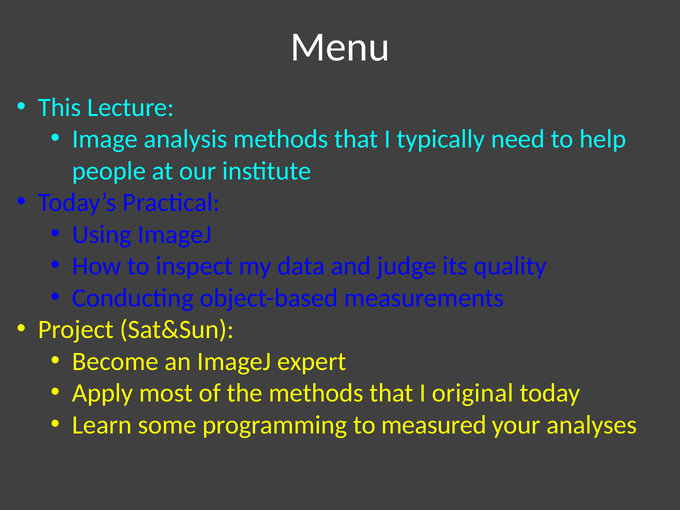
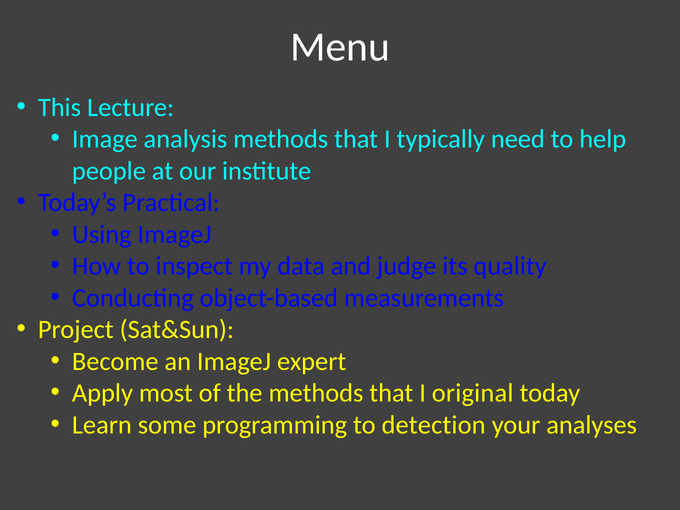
measured: measured -> detection
